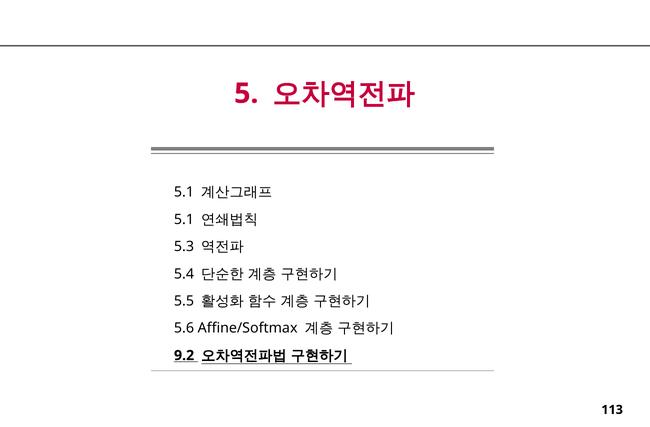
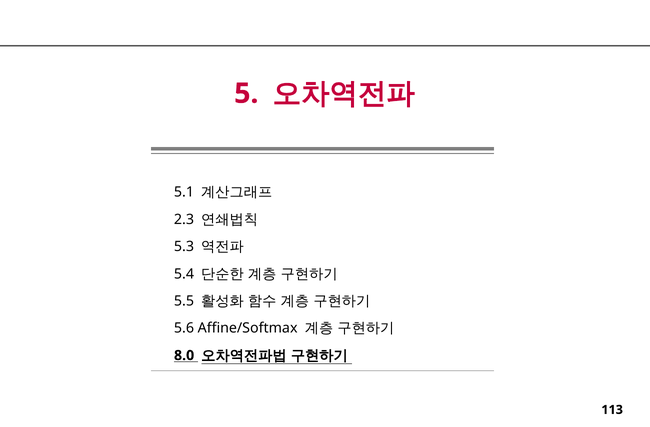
5.1 at (184, 219): 5.1 -> 2.3
9.2: 9.2 -> 8.0
